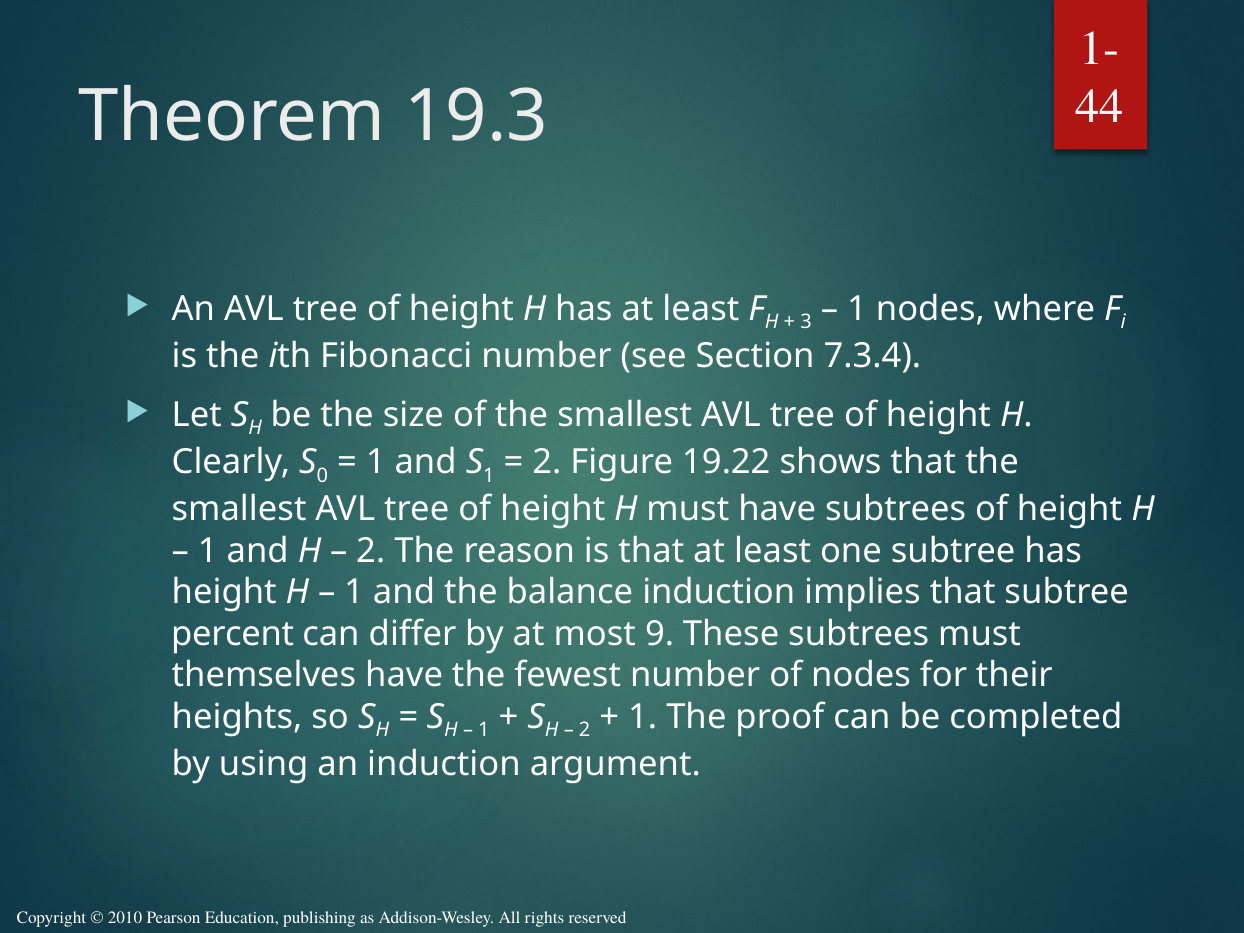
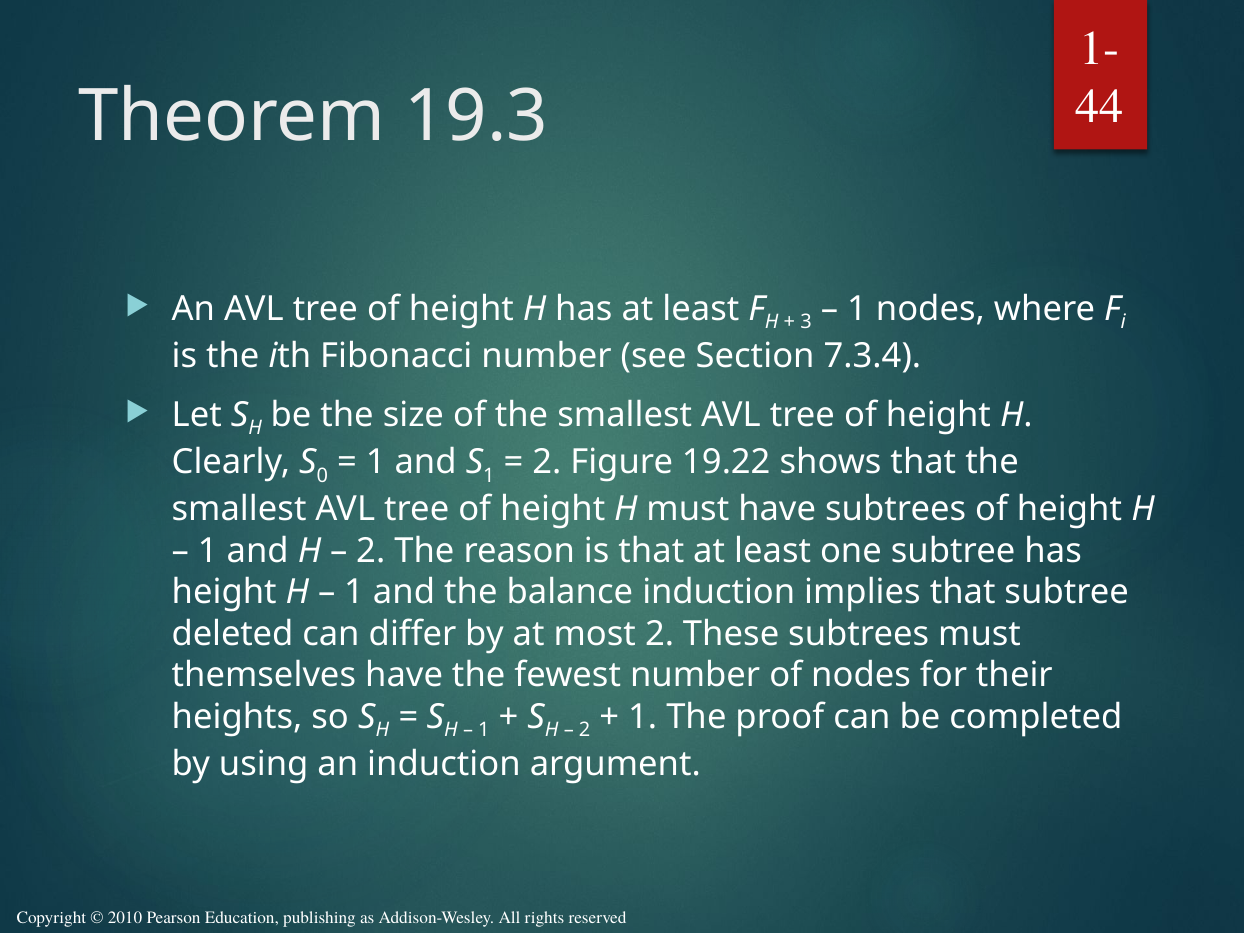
percent: percent -> deleted
most 9: 9 -> 2
